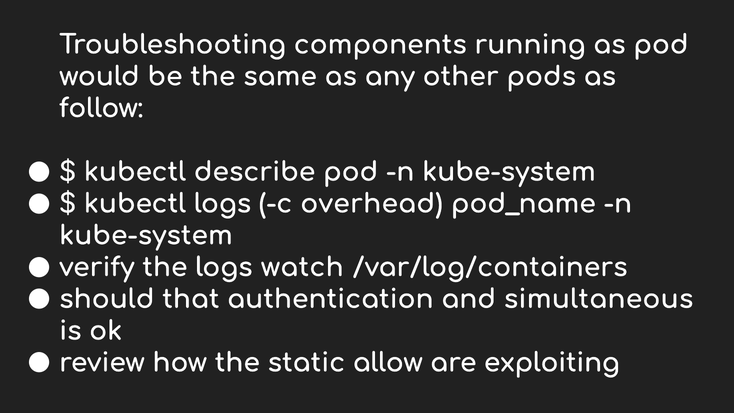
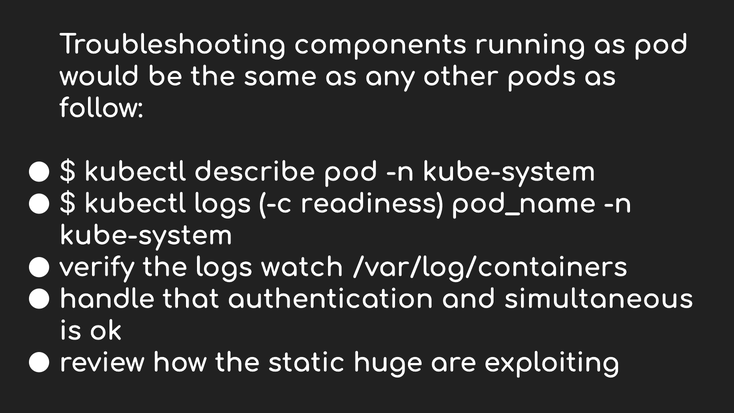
overhead: overhead -> readiness
should: should -> handle
allow: allow -> huge
